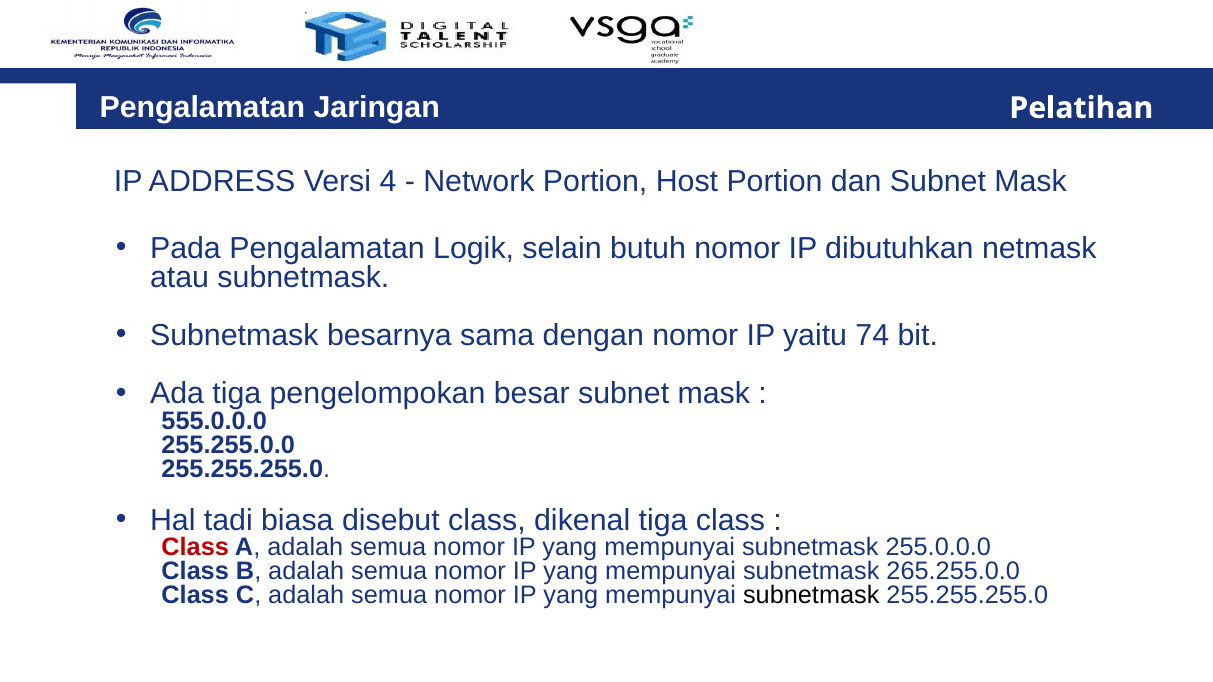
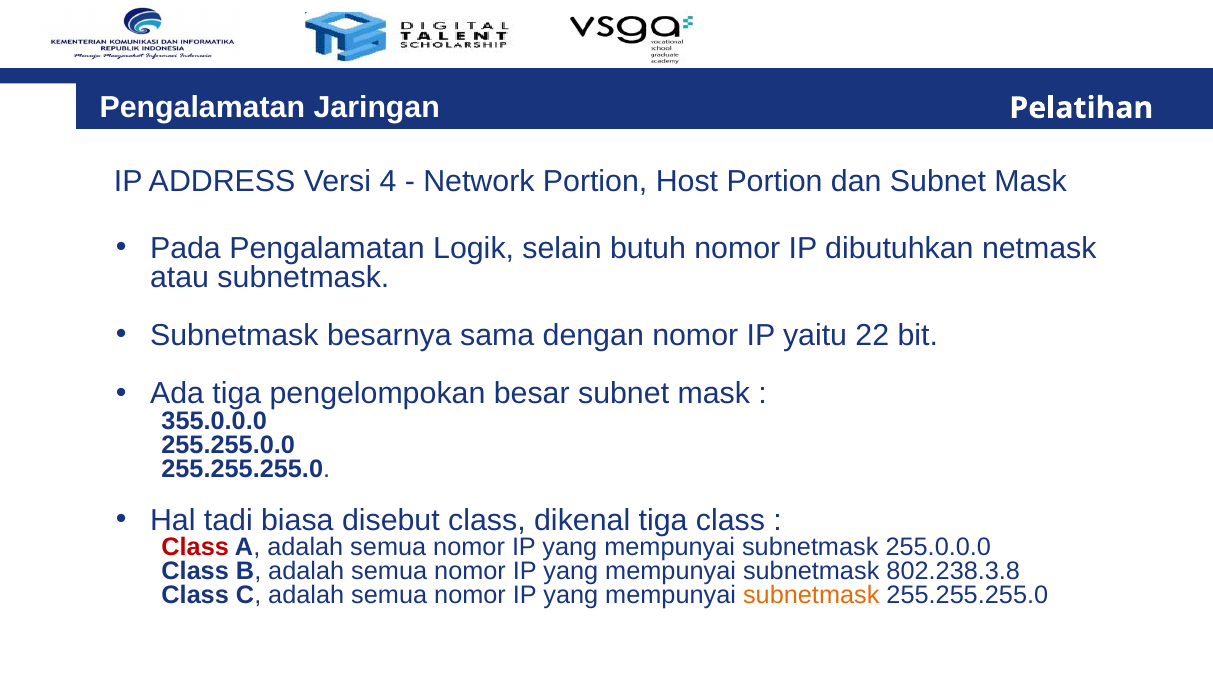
74: 74 -> 22
555.0.0.0: 555.0.0.0 -> 355.0.0.0
265.255.0.0: 265.255.0.0 -> 802.238.3.8
subnetmask at (811, 596) colour: black -> orange
